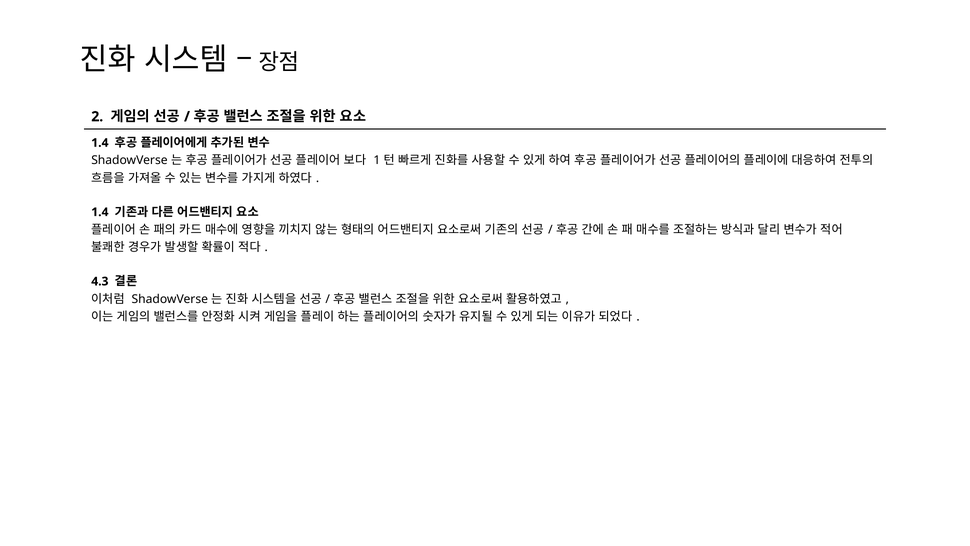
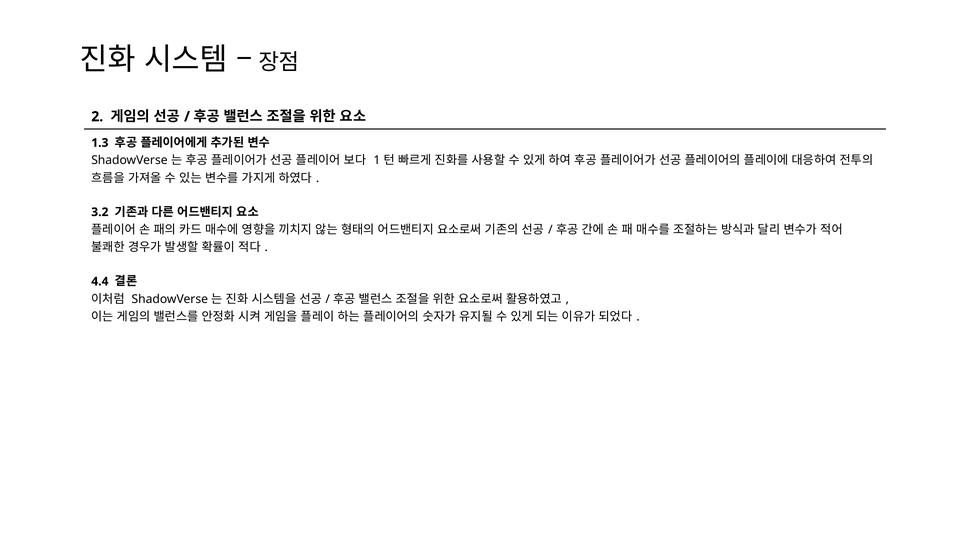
1.4 at (100, 143): 1.4 -> 1.3
1.4 at (100, 212): 1.4 -> 3.2
4.3: 4.3 -> 4.4
